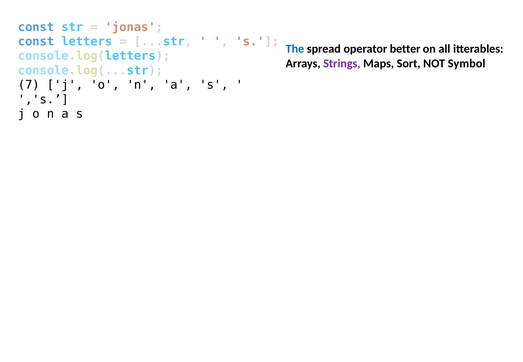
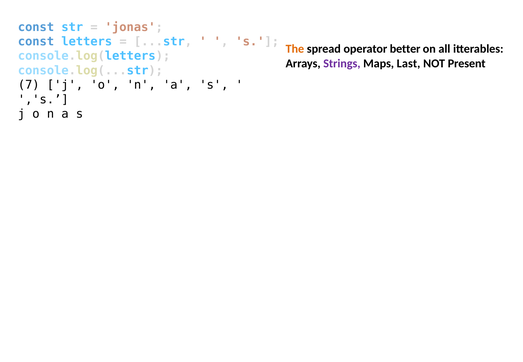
The colour: blue -> orange
Sort: Sort -> Last
Symbol: Symbol -> Present
